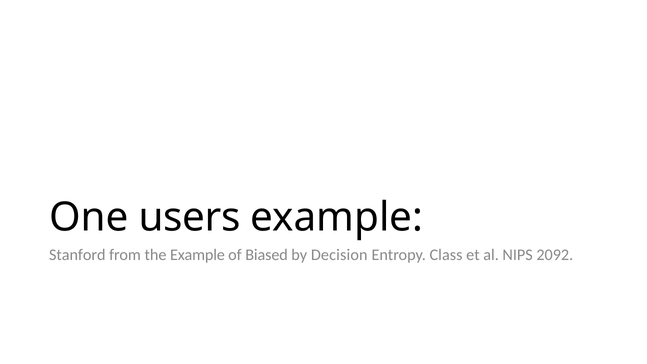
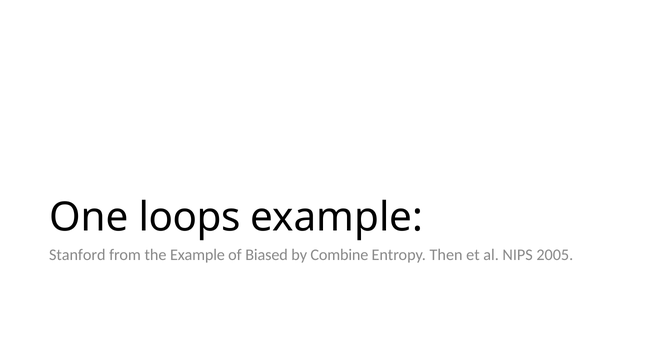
users: users -> loops
Decision: Decision -> Combine
Class: Class -> Then
2092: 2092 -> 2005
